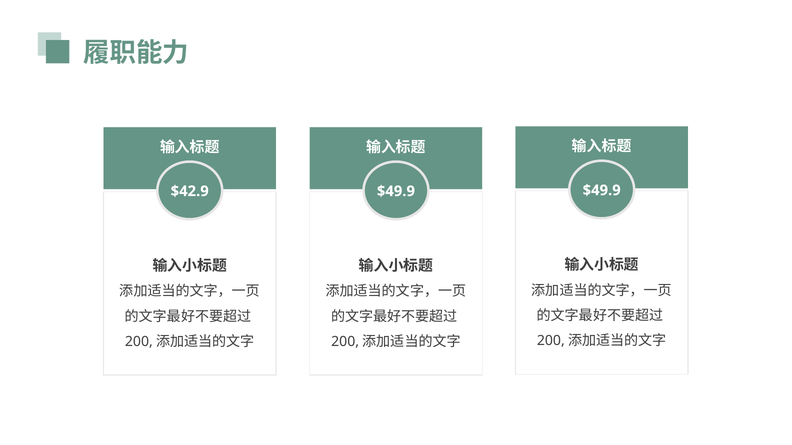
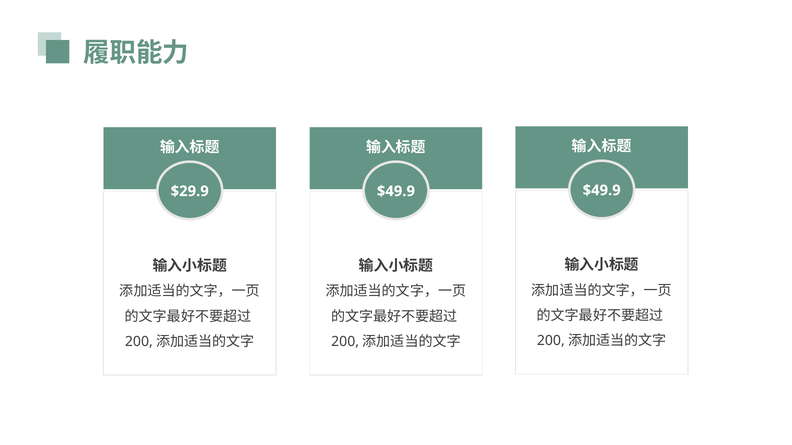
$42.9: $42.9 -> $29.9
